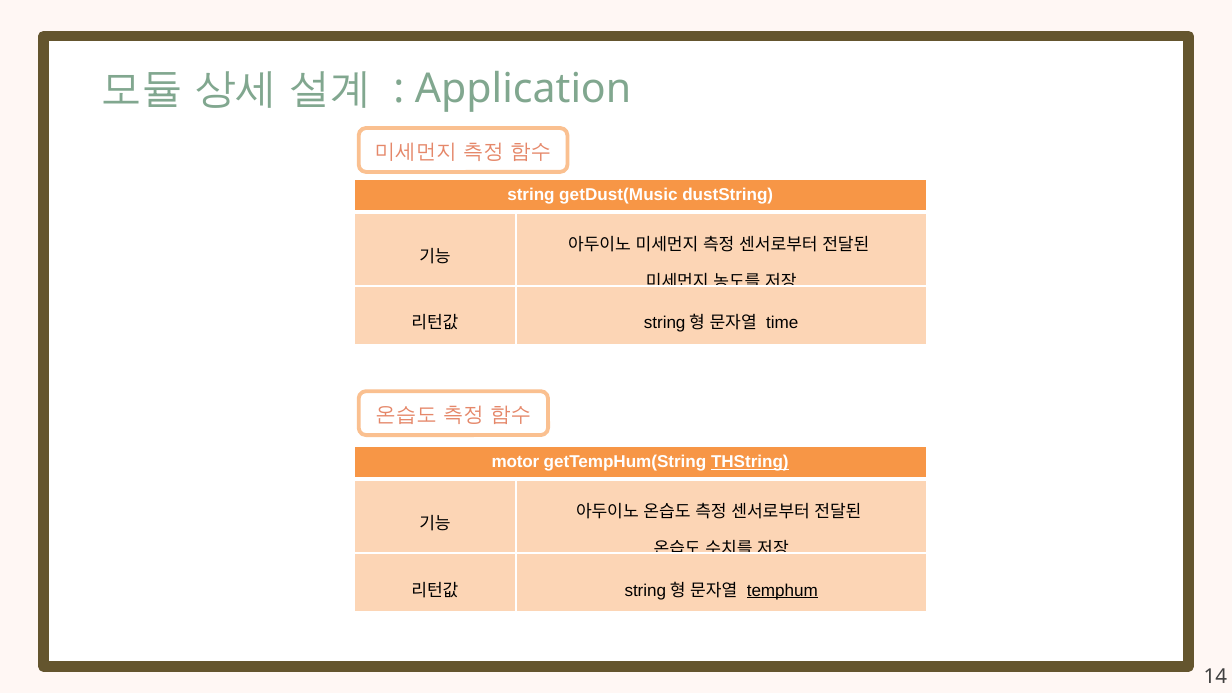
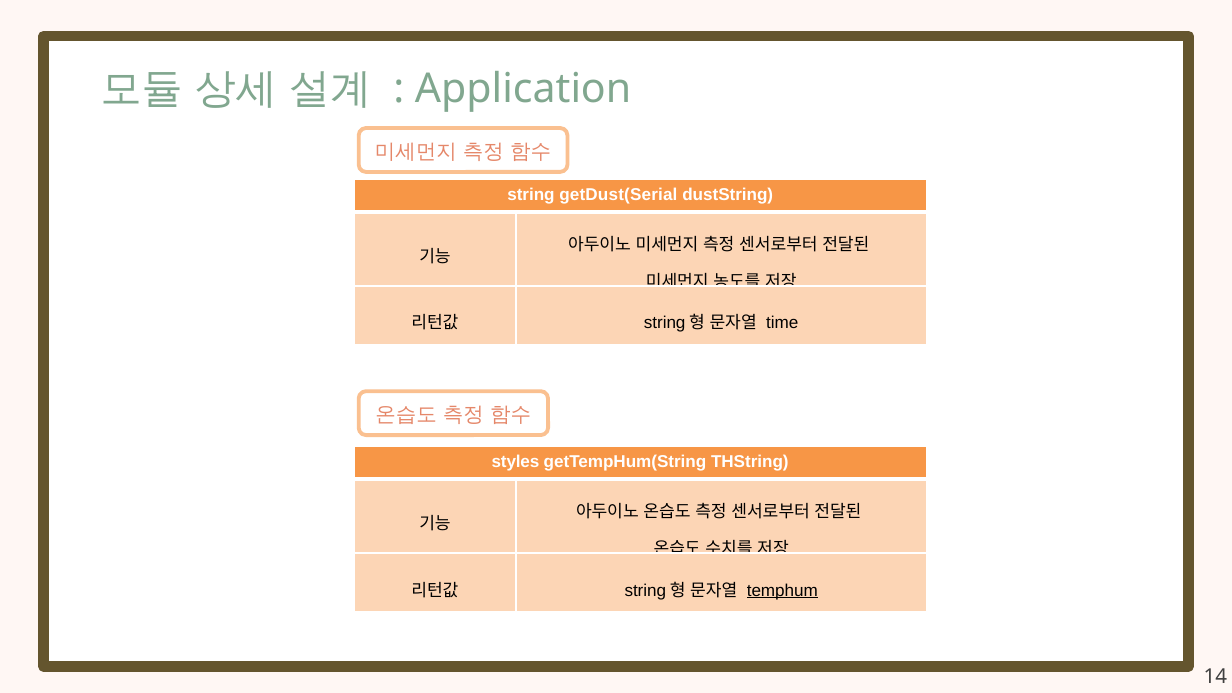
getDust(Music: getDust(Music -> getDust(Serial
motor: motor -> styles
THString underline: present -> none
